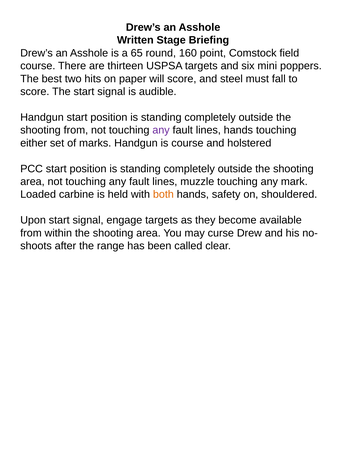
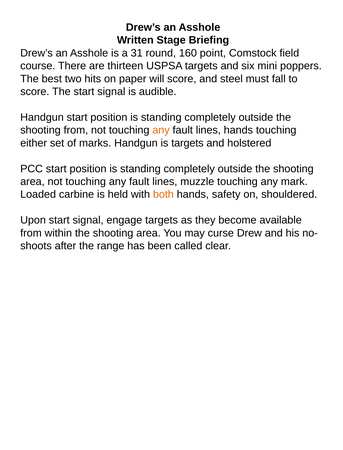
65: 65 -> 31
any at (161, 130) colour: purple -> orange
is course: course -> targets
